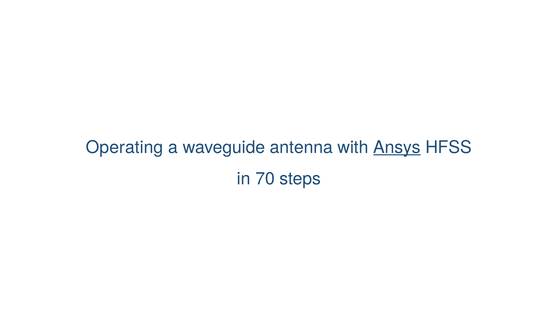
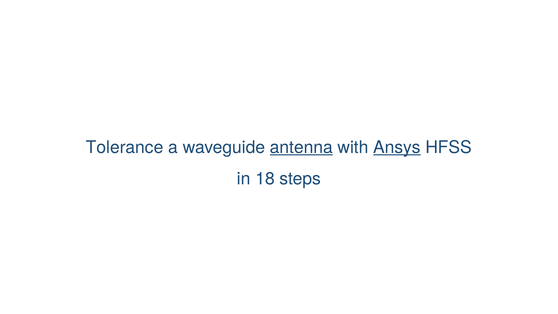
Operating: Operating -> Tolerance
antenna underline: none -> present
70: 70 -> 18
